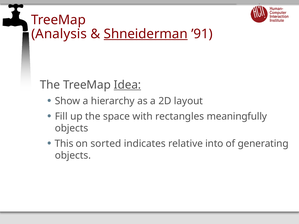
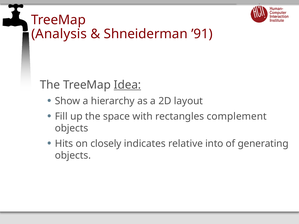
Shneiderman underline: present -> none
meaningfully: meaningfully -> complement
This: This -> Hits
sorted: sorted -> closely
